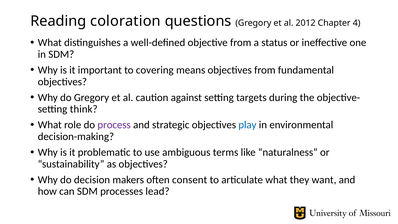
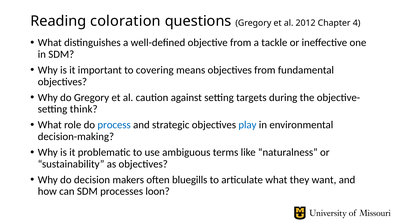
status: status -> tackle
process colour: purple -> blue
consent: consent -> bluegills
lead: lead -> loon
